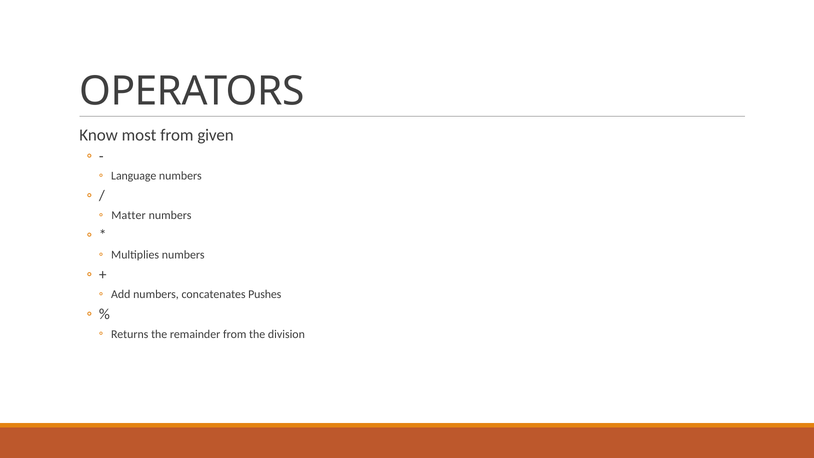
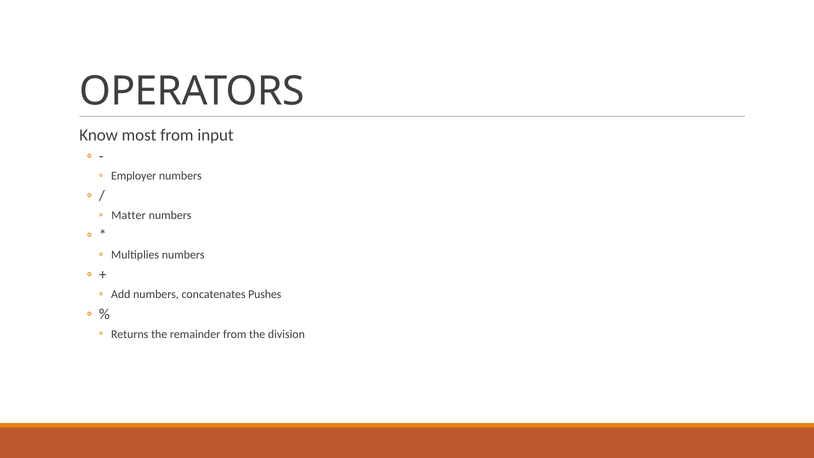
given: given -> input
Language: Language -> Employer
